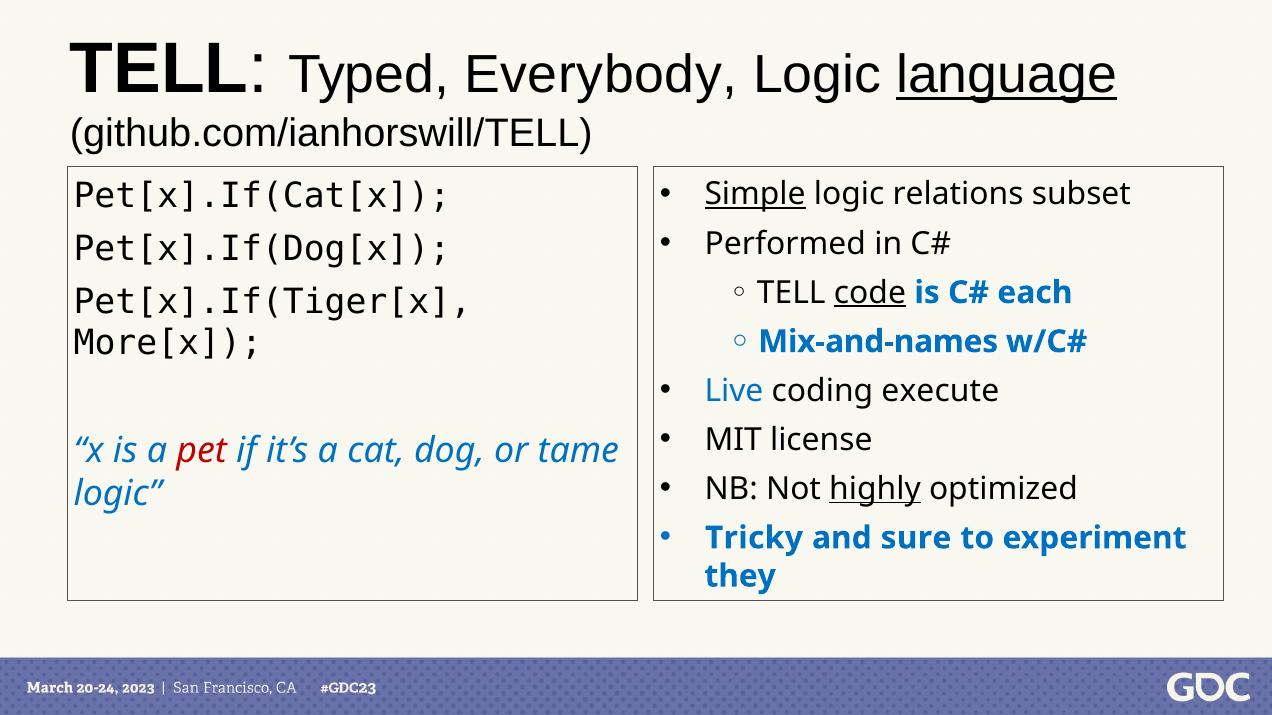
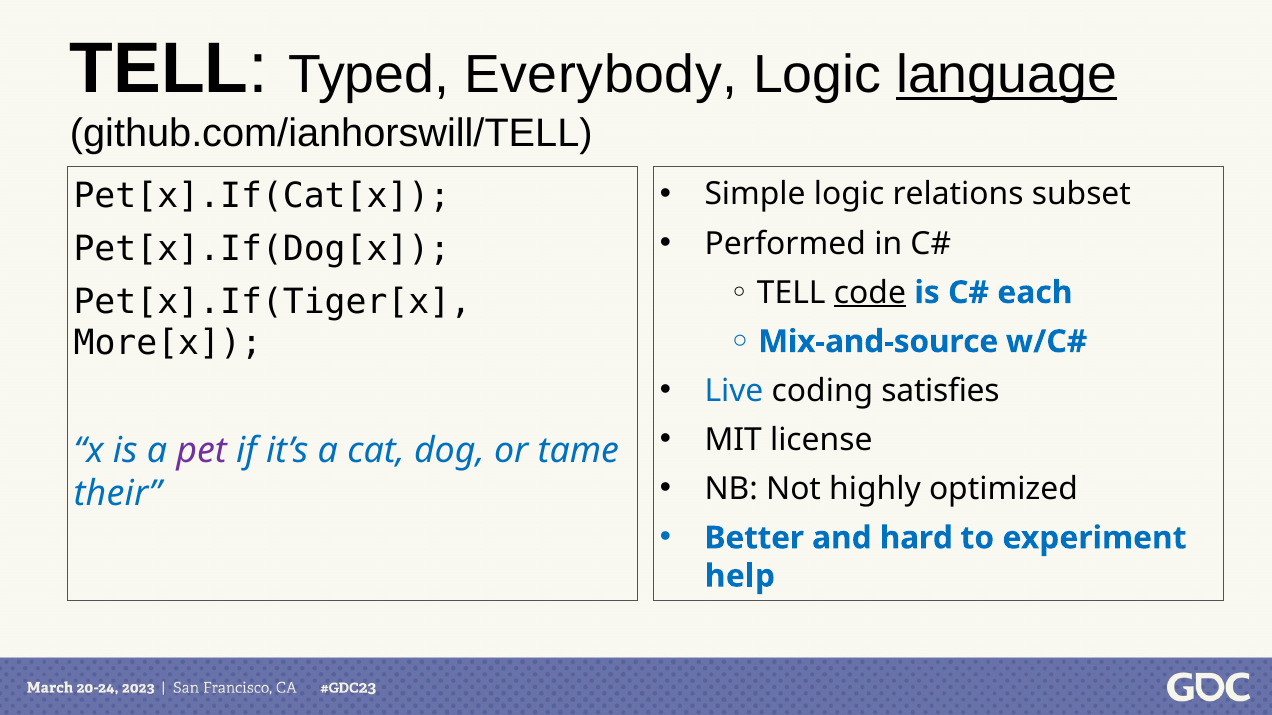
Simple underline: present -> none
Mix-and-names: Mix-and-names -> Mix-and-source
execute: execute -> satisfies
pet colour: red -> purple
highly underline: present -> none
logic at (118, 494): logic -> their
Tricky: Tricky -> Better
sure: sure -> hard
they: they -> help
